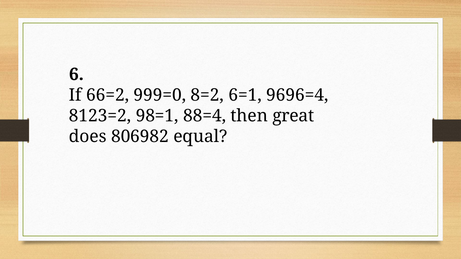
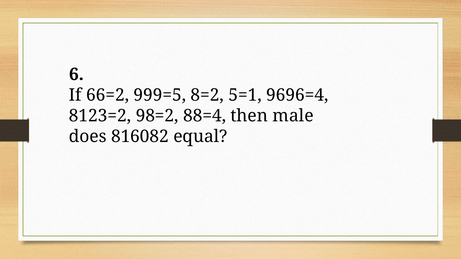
999=0: 999=0 -> 999=5
6=1: 6=1 -> 5=1
98=1: 98=1 -> 98=2
great: great -> male
806982: 806982 -> 816082
